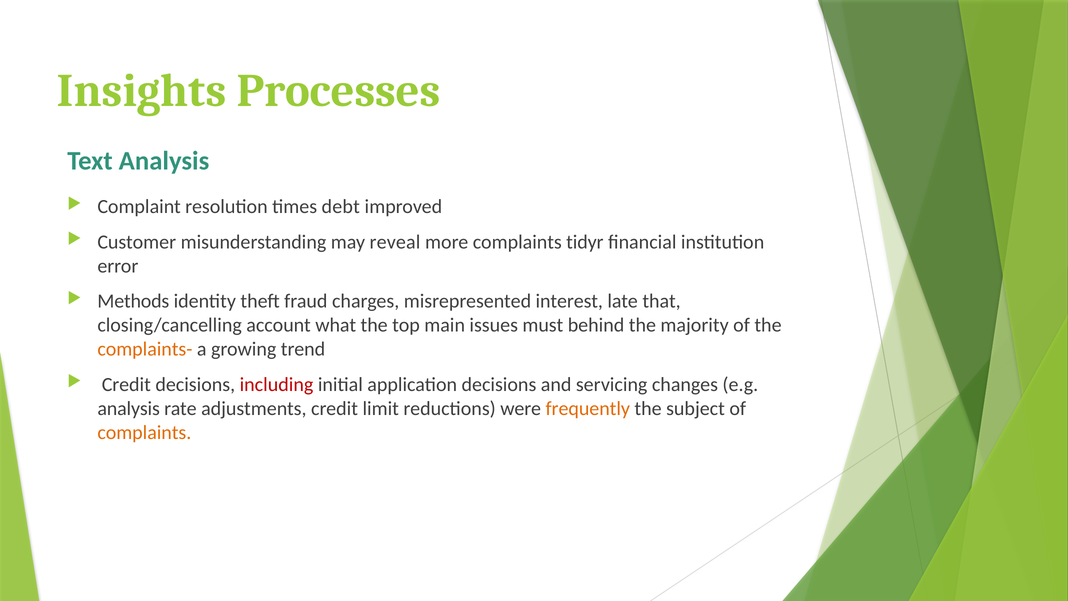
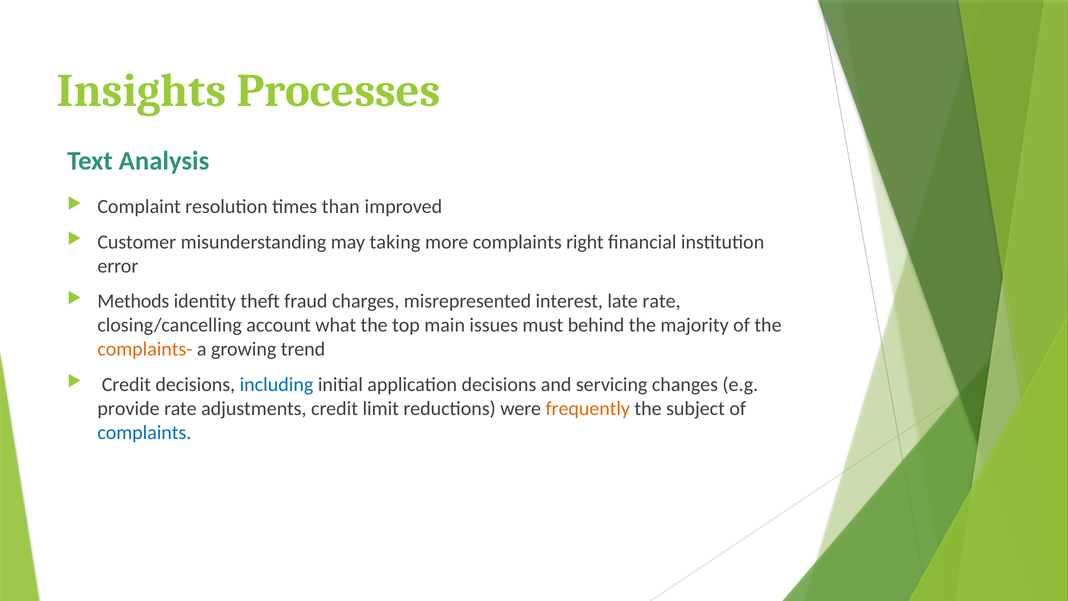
debt: debt -> than
reveal: reveal -> taking
tidyr: tidyr -> right
late that: that -> rate
including colour: red -> blue
analysis at (129, 408): analysis -> provide
complaints at (144, 432) colour: orange -> blue
